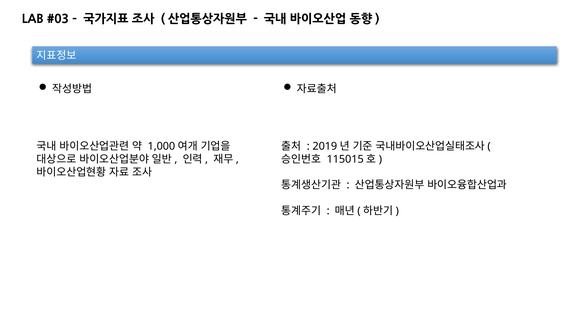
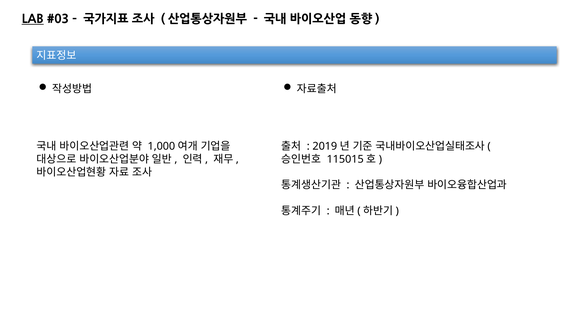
LAB underline: none -> present
